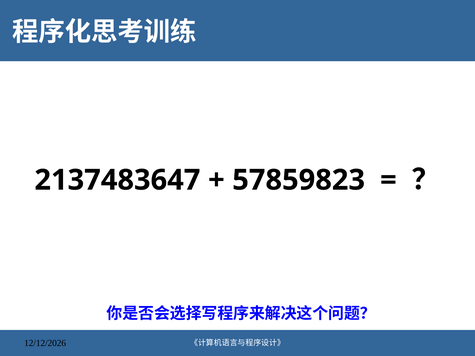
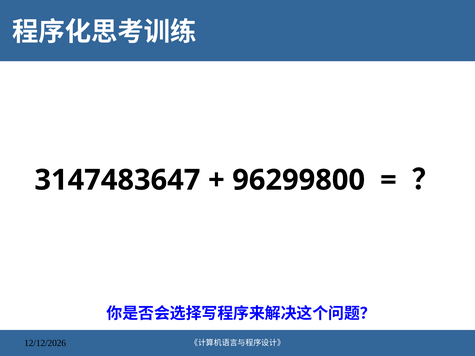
2137483647: 2137483647 -> 3147483647
57859823: 57859823 -> 96299800
